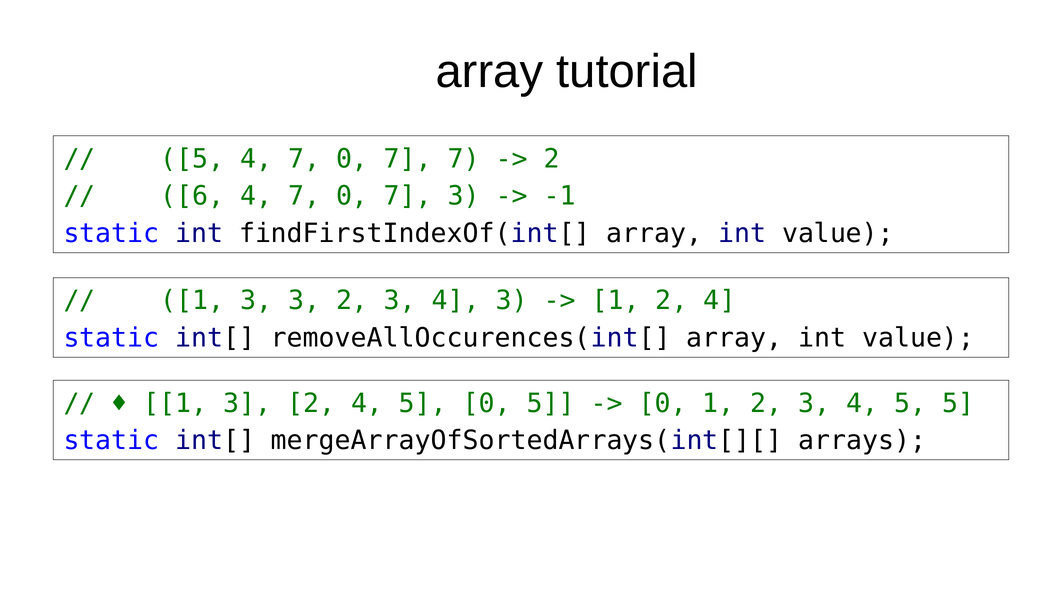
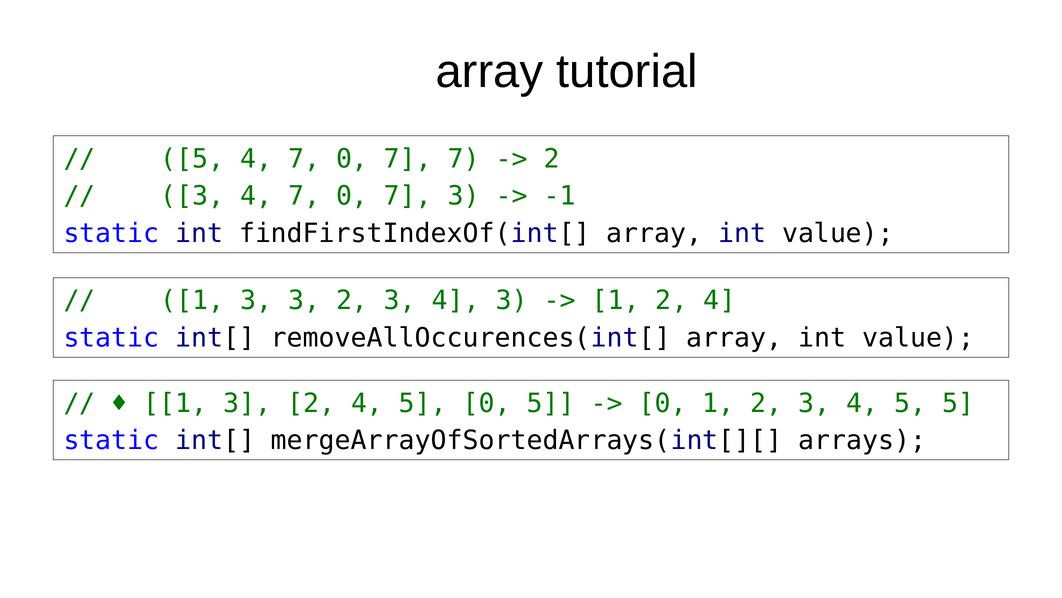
6 at (192, 196): 6 -> 3
